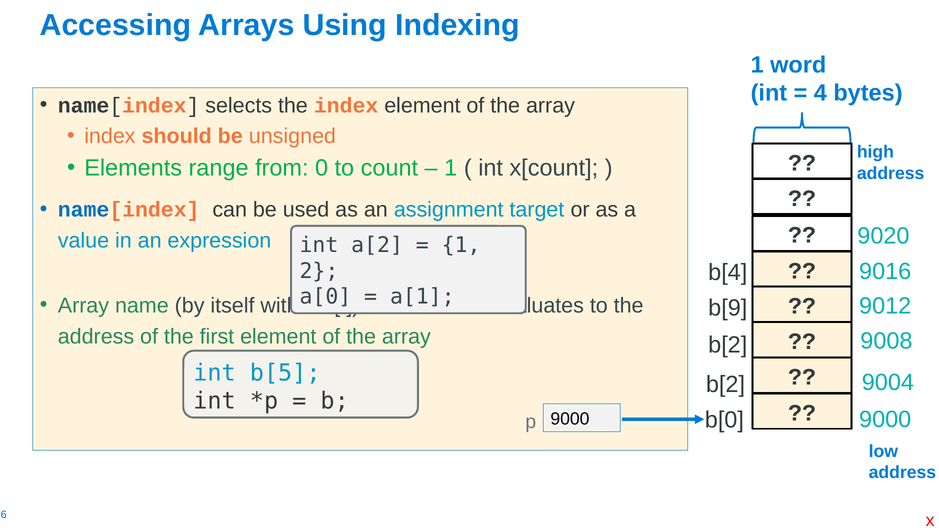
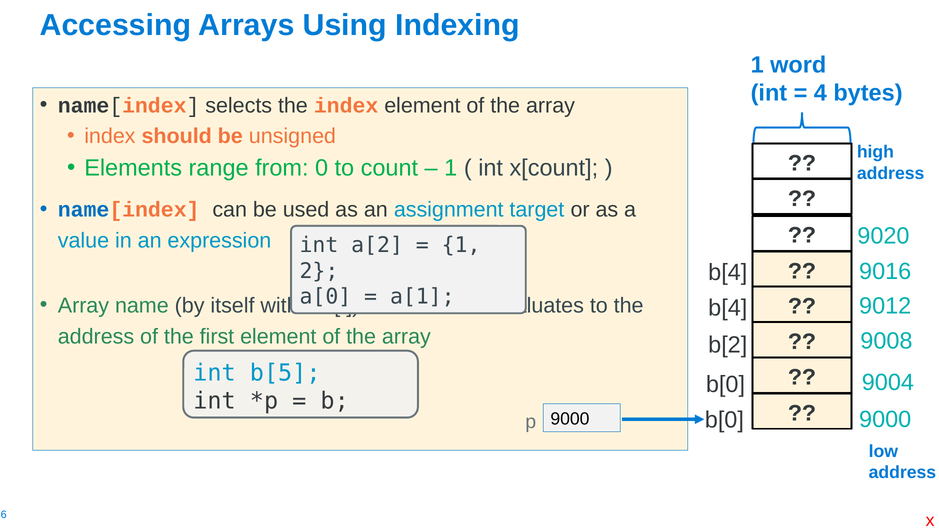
b[9 at (728, 308): b[9 -> b[4
b[2 at (725, 384): b[2 -> b[0
